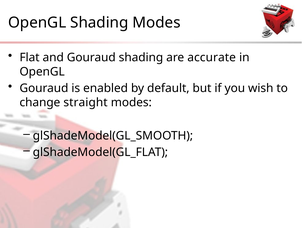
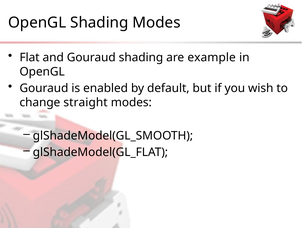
accurate: accurate -> example
